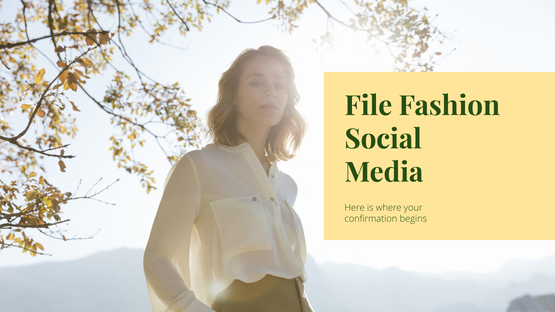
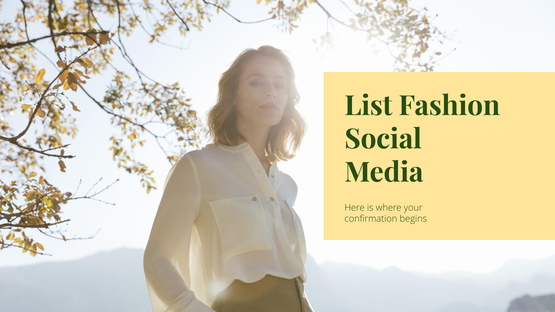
File: File -> List
